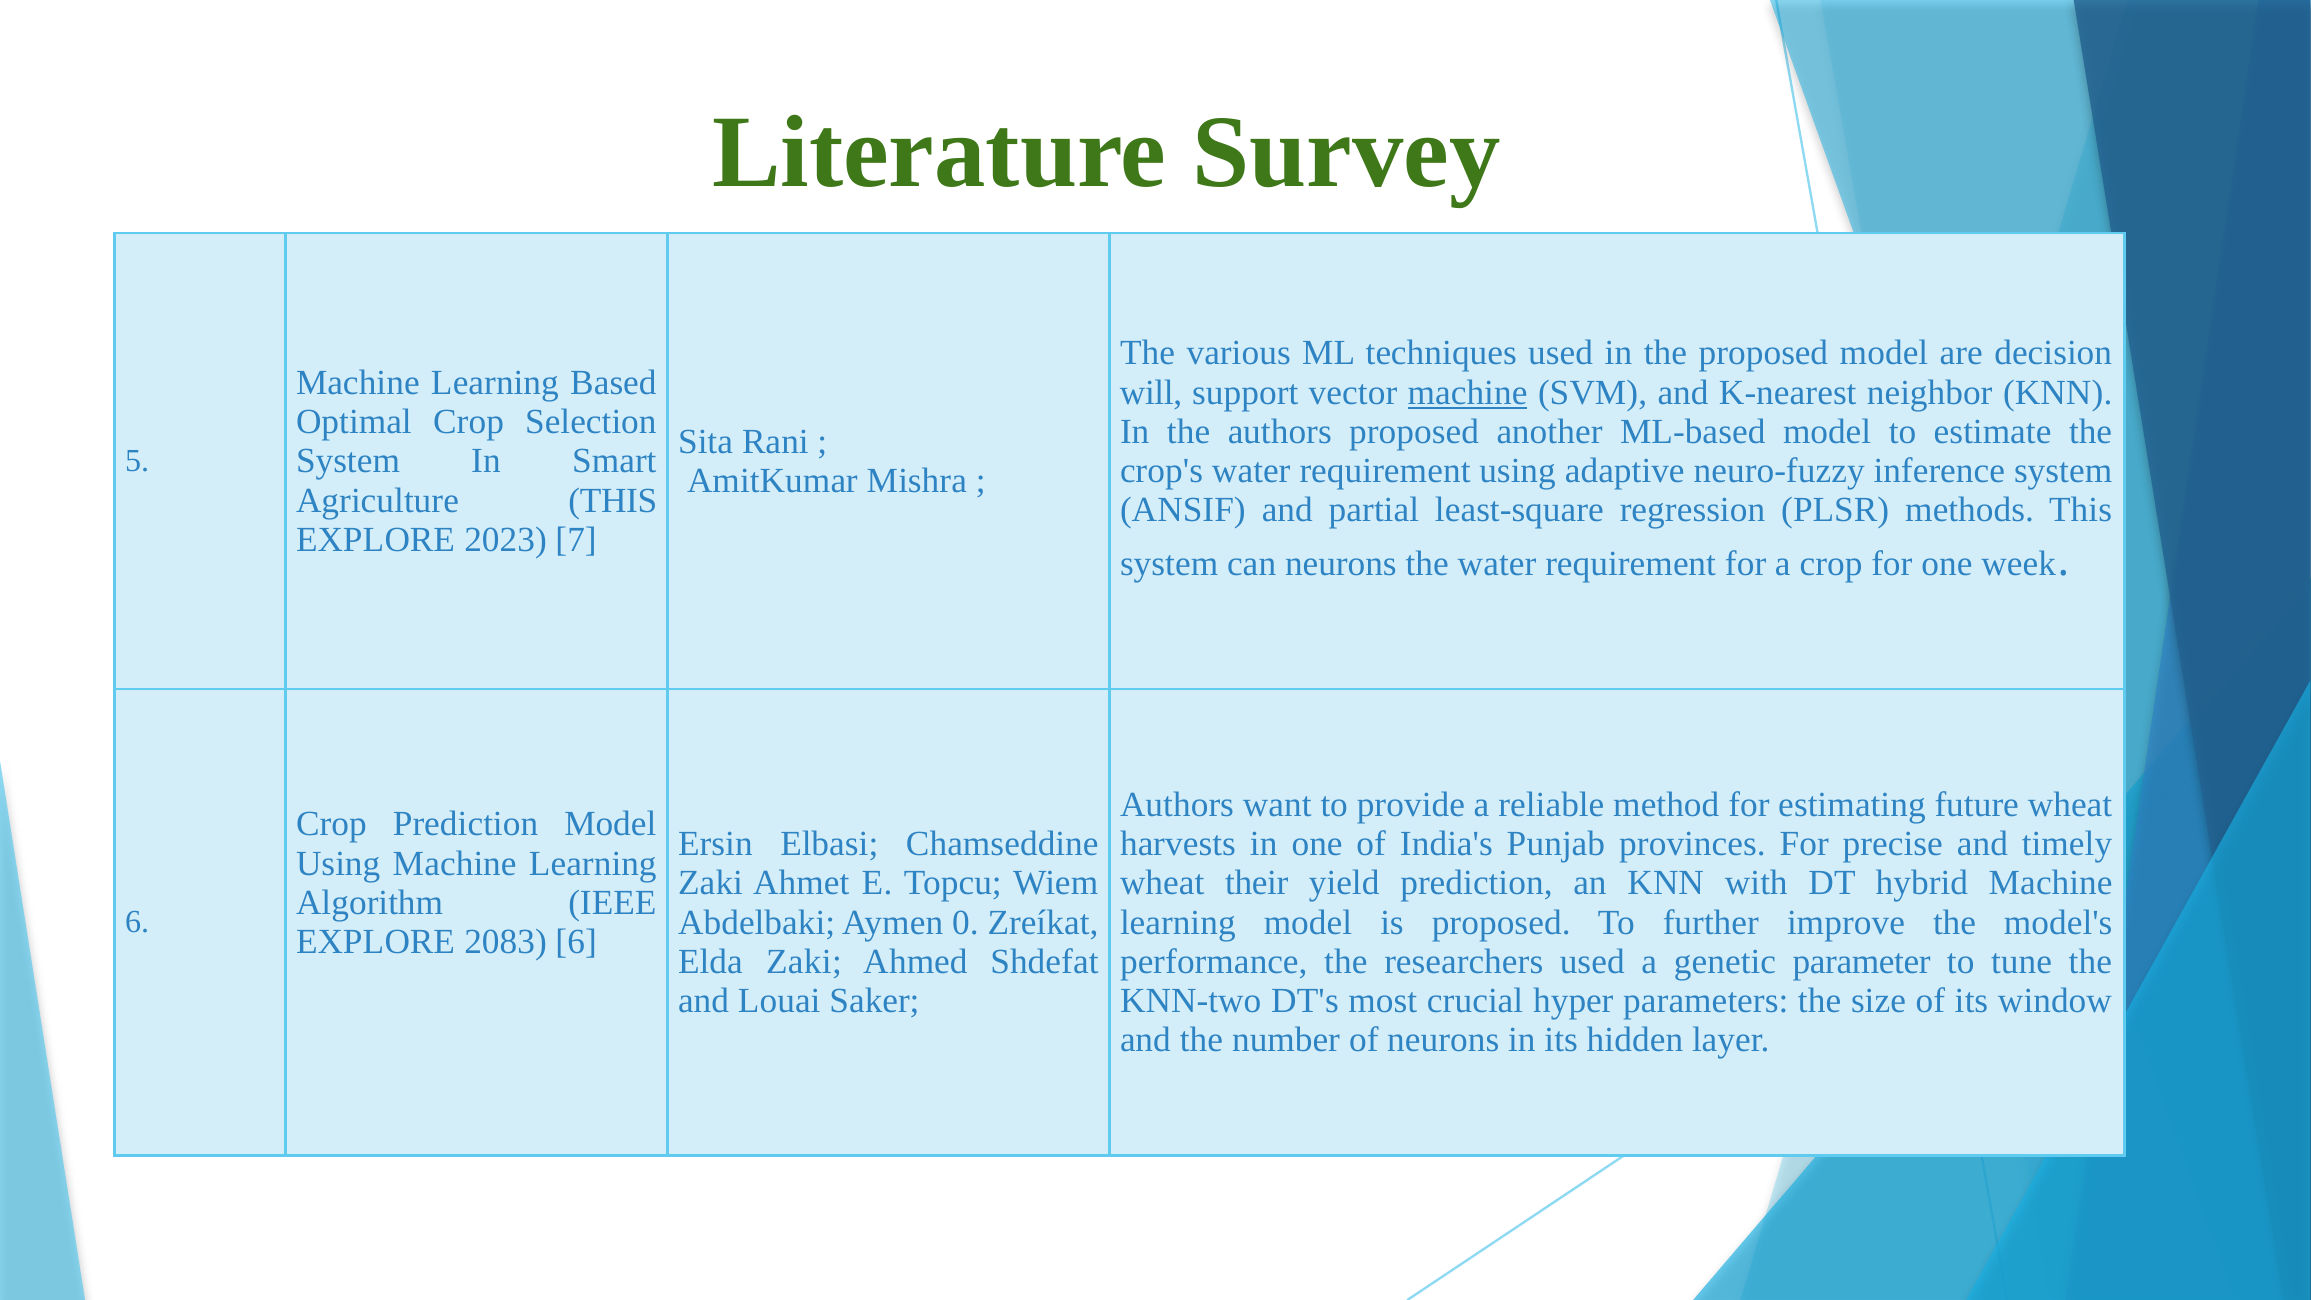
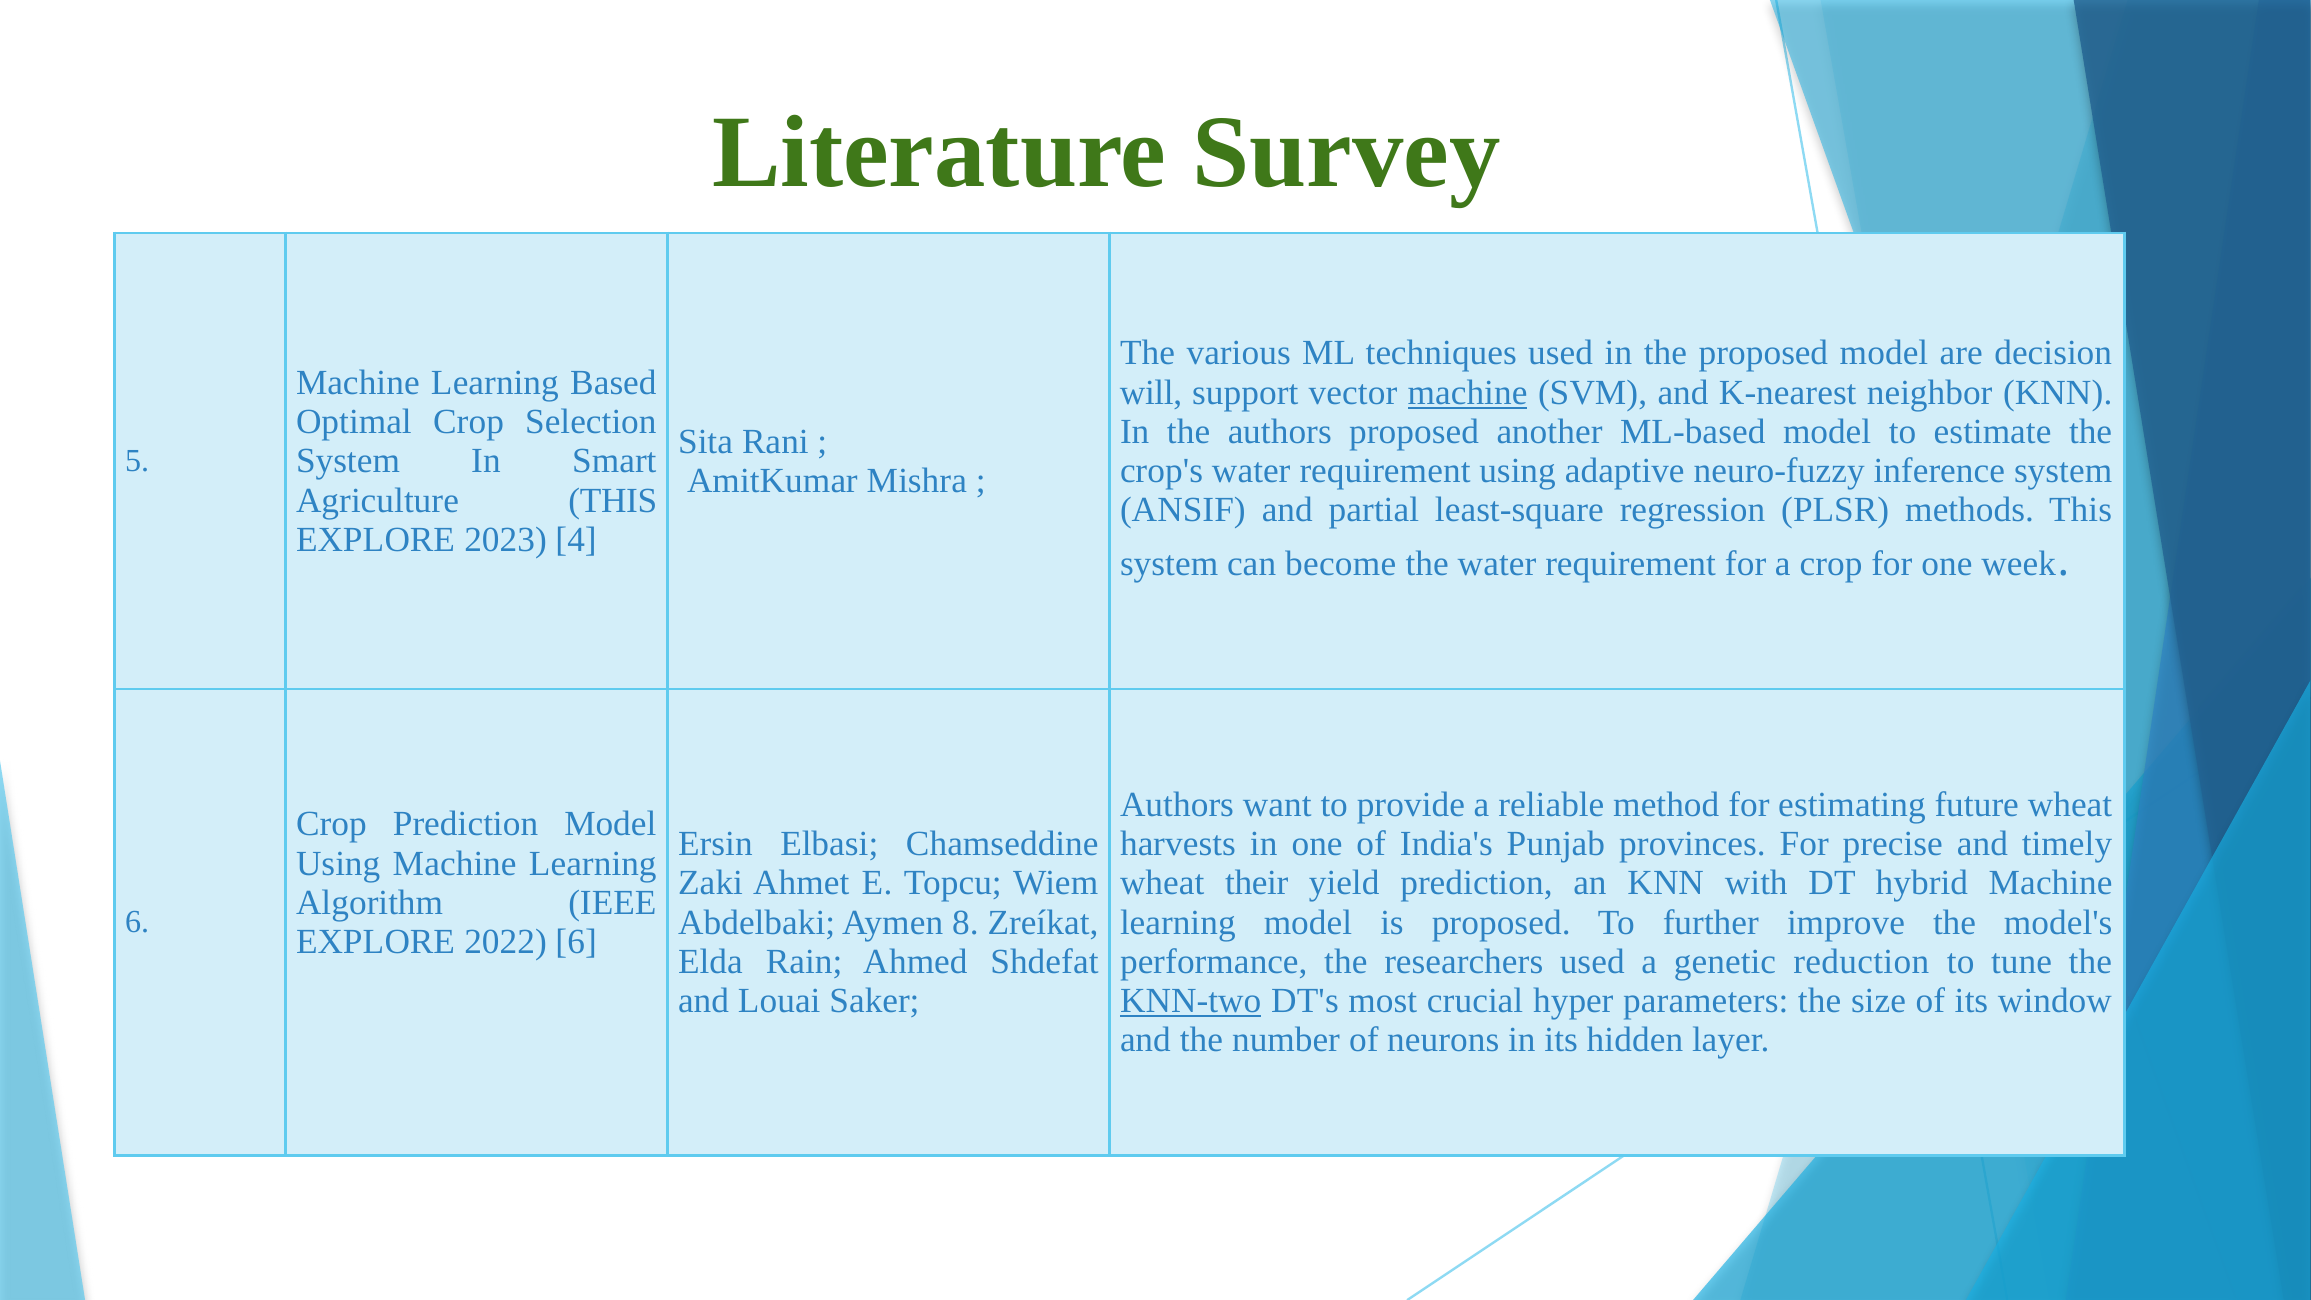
7: 7 -> 4
can neurons: neurons -> become
0: 0 -> 8
2083: 2083 -> 2022
Elda Zaki: Zaki -> Rain
parameter: parameter -> reduction
KNN-two underline: none -> present
